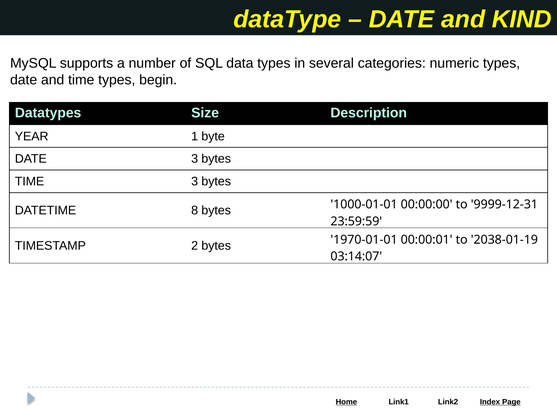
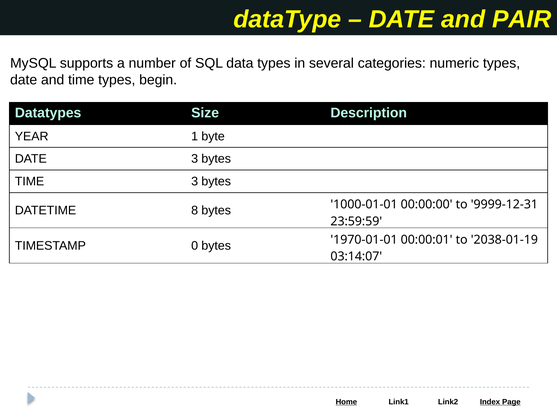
KIND: KIND -> PAIR
2: 2 -> 0
